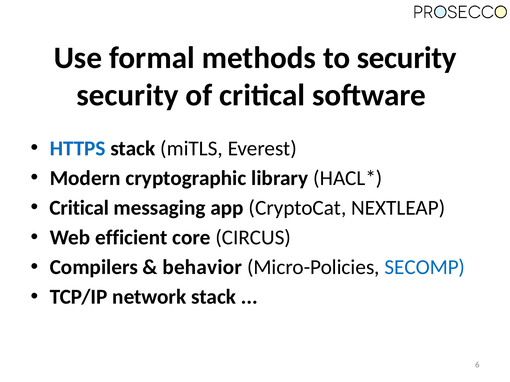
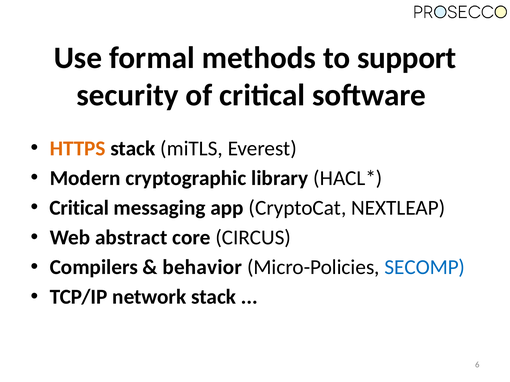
to security: security -> support
HTTPS colour: blue -> orange
efficient: efficient -> abstract
